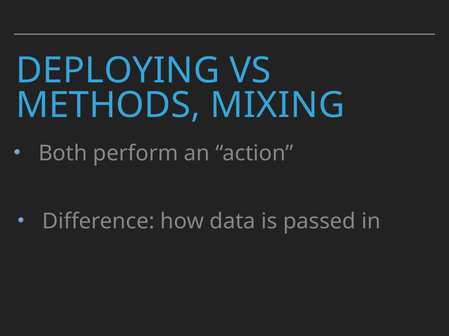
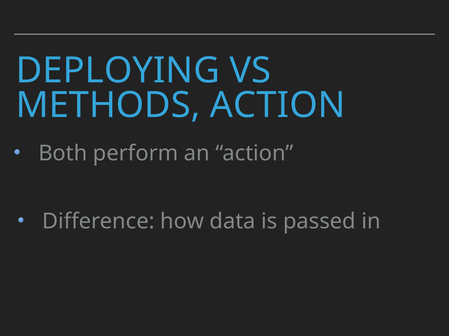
METHODS MIXING: MIXING -> ACTION
